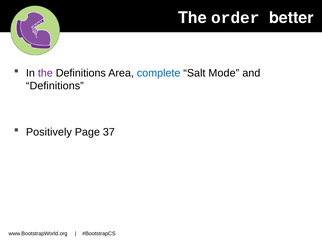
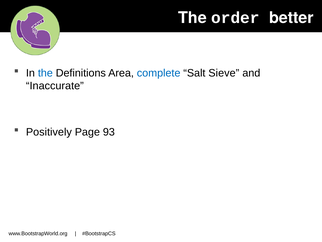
the at (45, 73) colour: purple -> blue
Mode: Mode -> Sieve
Definitions at (55, 86): Definitions -> Inaccurate
37: 37 -> 93
